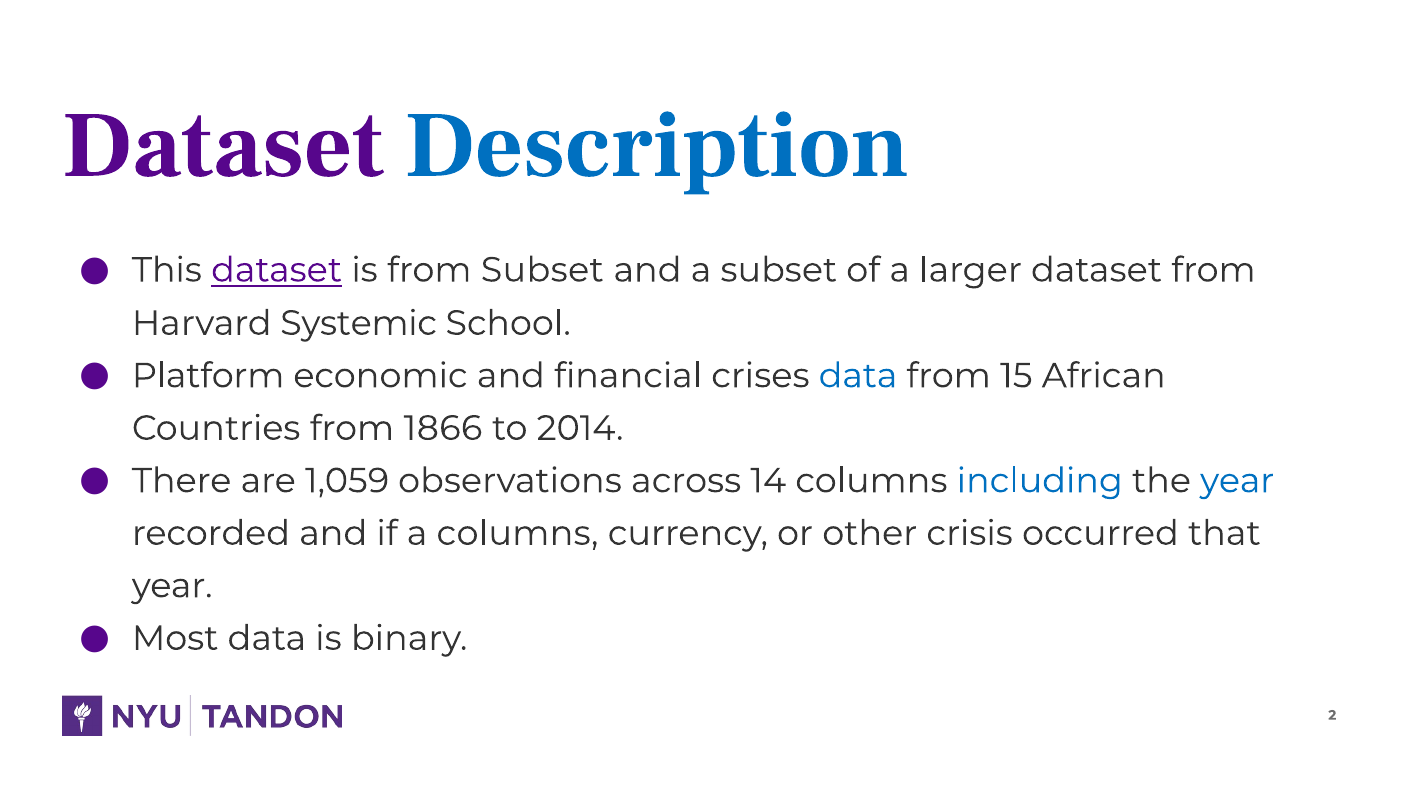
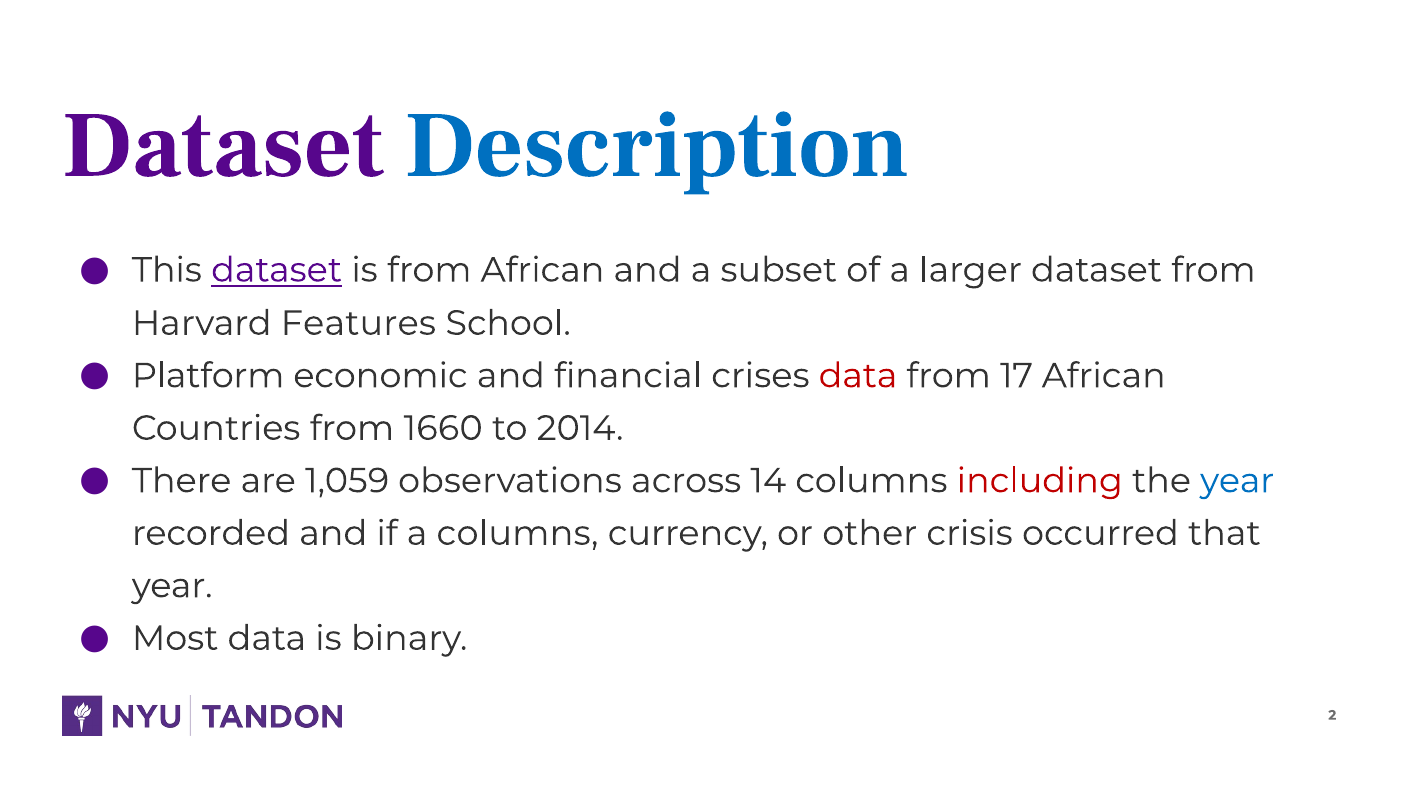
from Subset: Subset -> African
Systemic: Systemic -> Features
data at (858, 376) colour: blue -> red
15: 15 -> 17
1866: 1866 -> 1660
including colour: blue -> red
